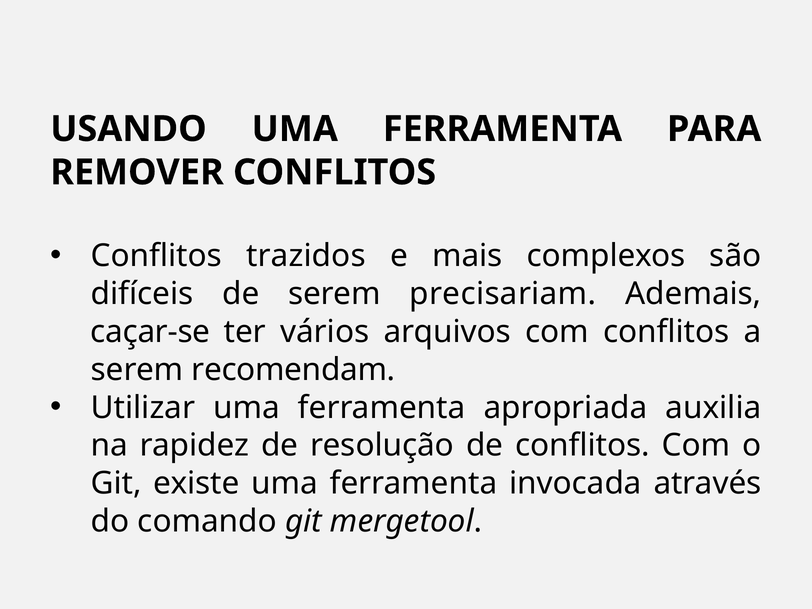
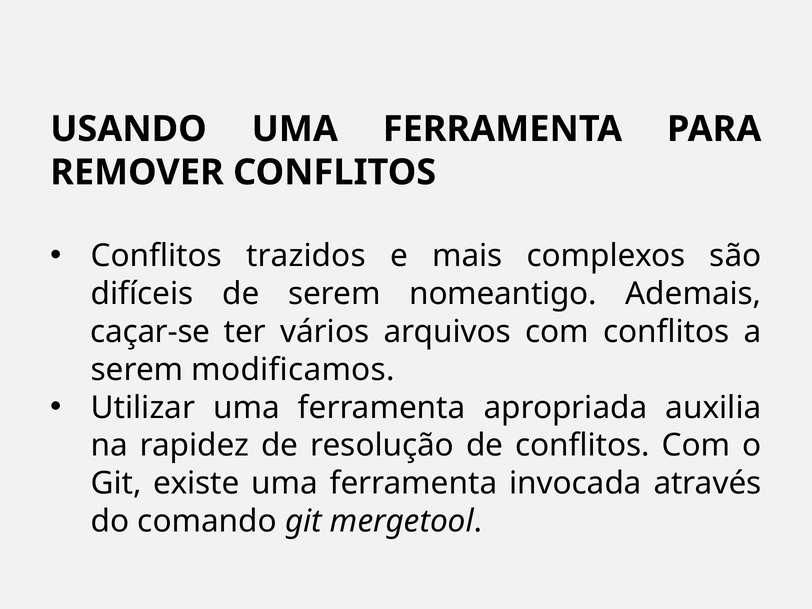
precisariam: precisariam -> nomeantigo
recomendam: recomendam -> modificamos
